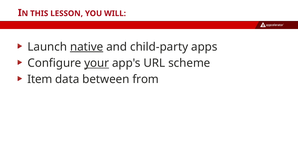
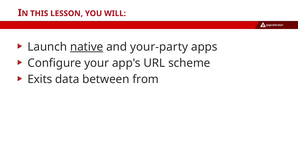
child-party: child-party -> your-party
your underline: present -> none
Item: Item -> Exits
